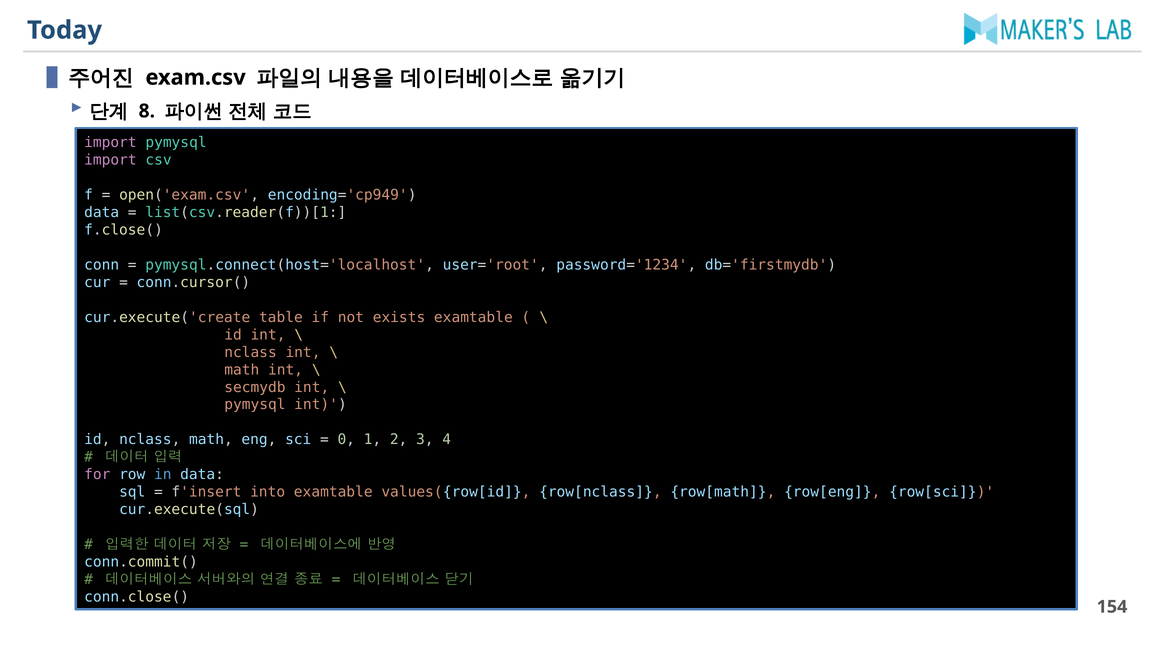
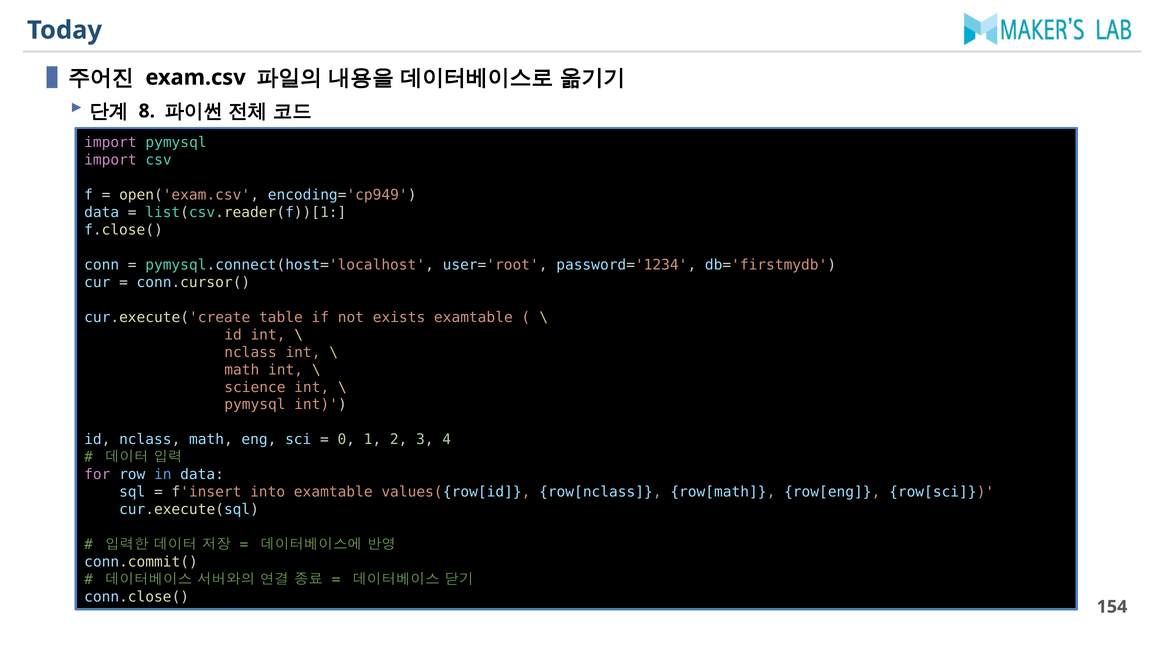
secmydb: secmydb -> science
